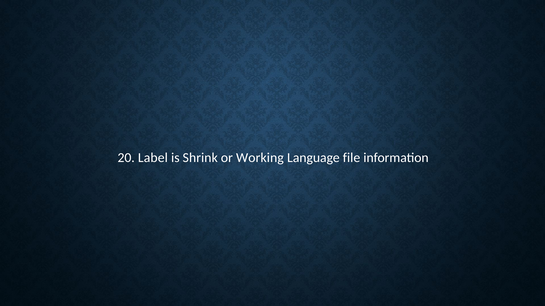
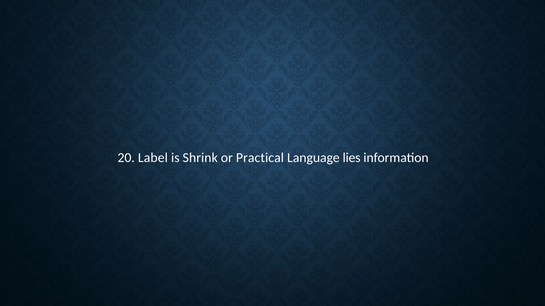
Working: Working -> Practical
file: file -> lies
